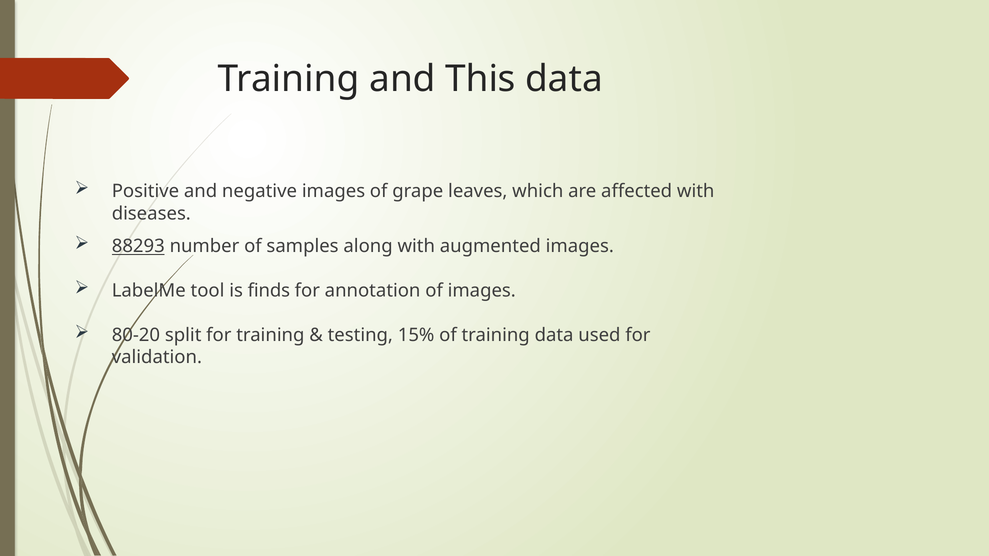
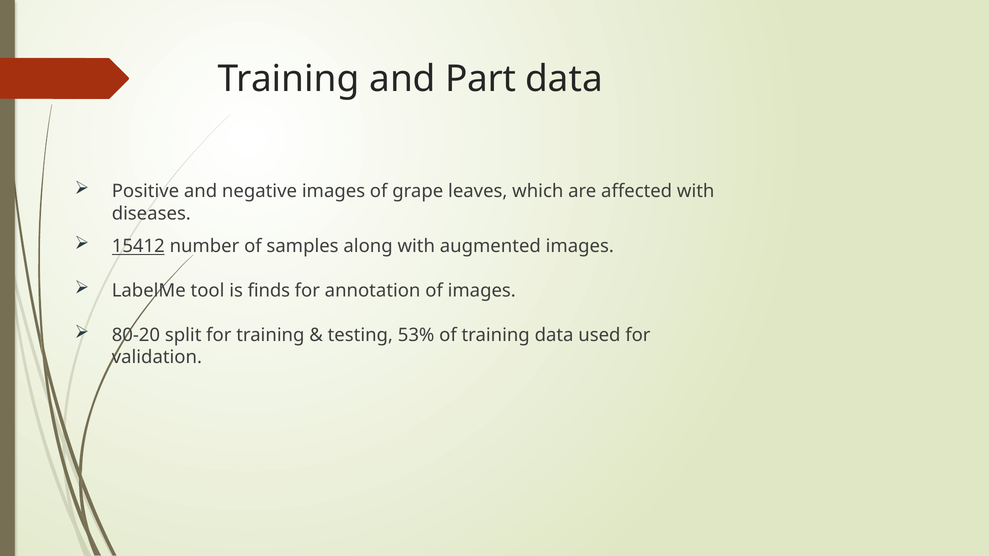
This: This -> Part
88293: 88293 -> 15412
15%: 15% -> 53%
